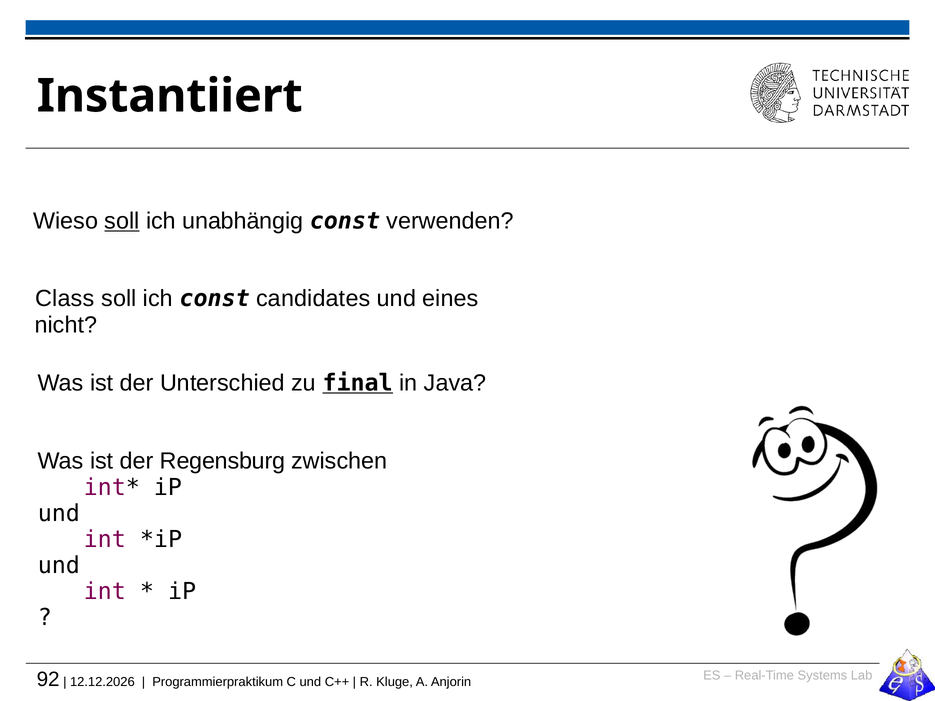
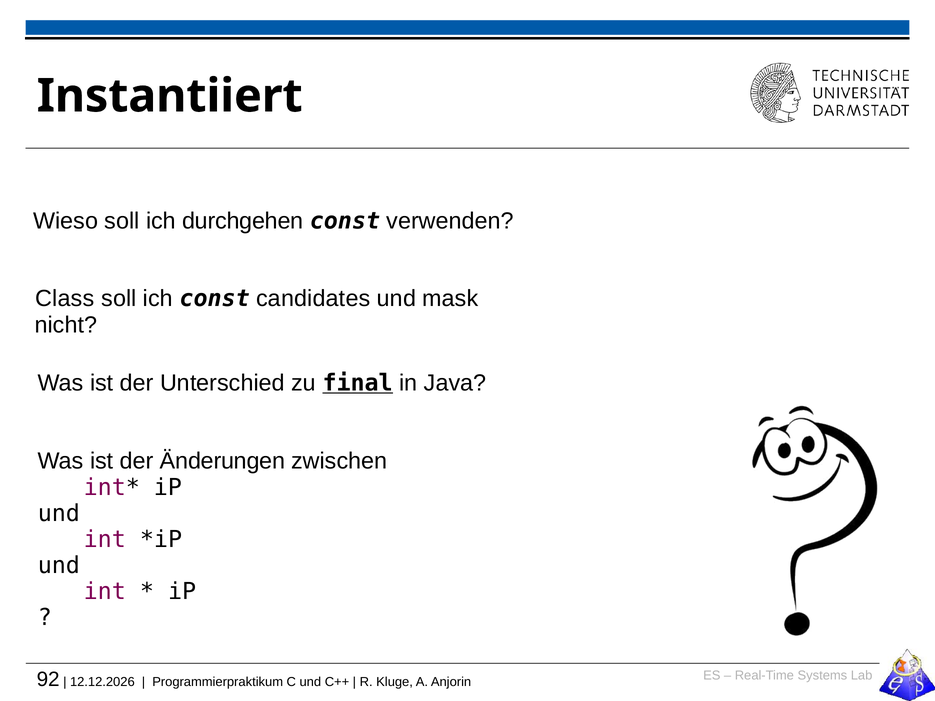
soll at (122, 221) underline: present -> none
unabhängig: unabhängig -> durchgehen
eines: eines -> mask
Regensburg: Regensburg -> Änderungen
